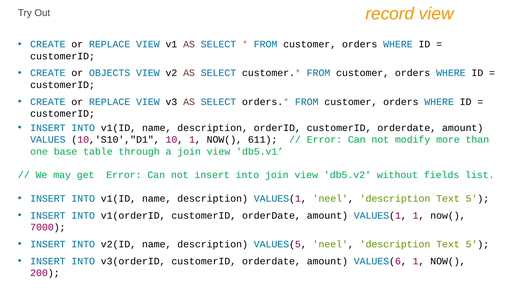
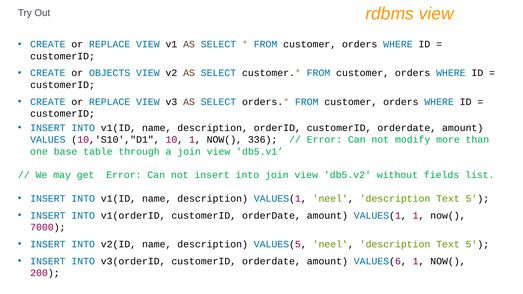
record: record -> rdbms
611: 611 -> 336
